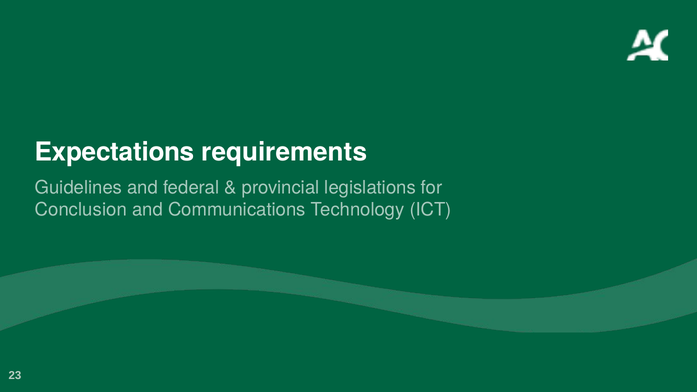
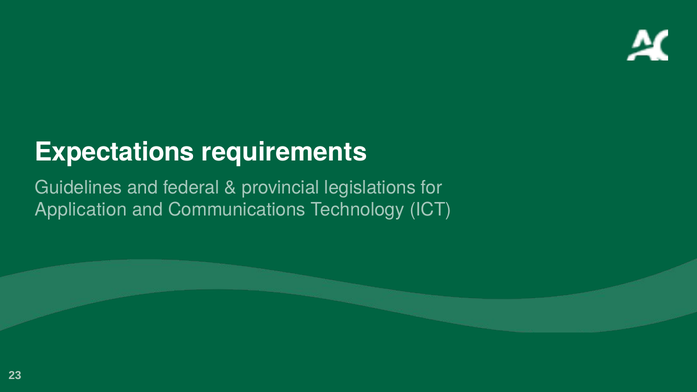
Conclusion: Conclusion -> Application
